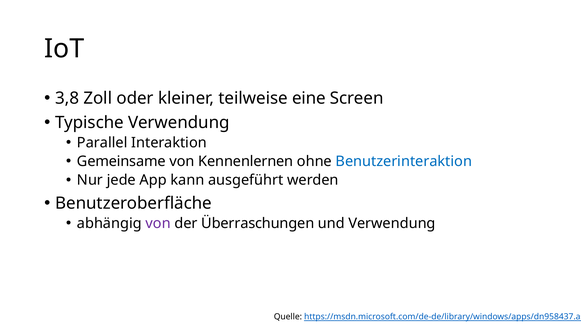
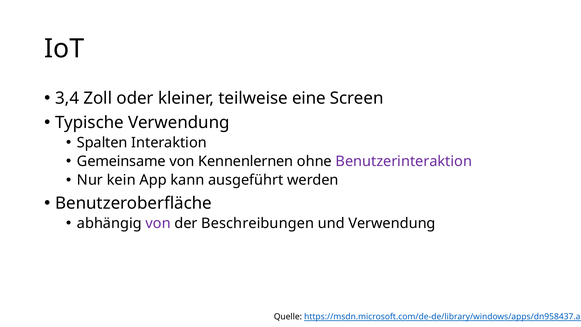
3,8: 3,8 -> 3,4
Parallel: Parallel -> Spalten
Benutzerinteraktion colour: blue -> purple
jede: jede -> kein
Überraschungen: Überraschungen -> Beschreibungen
